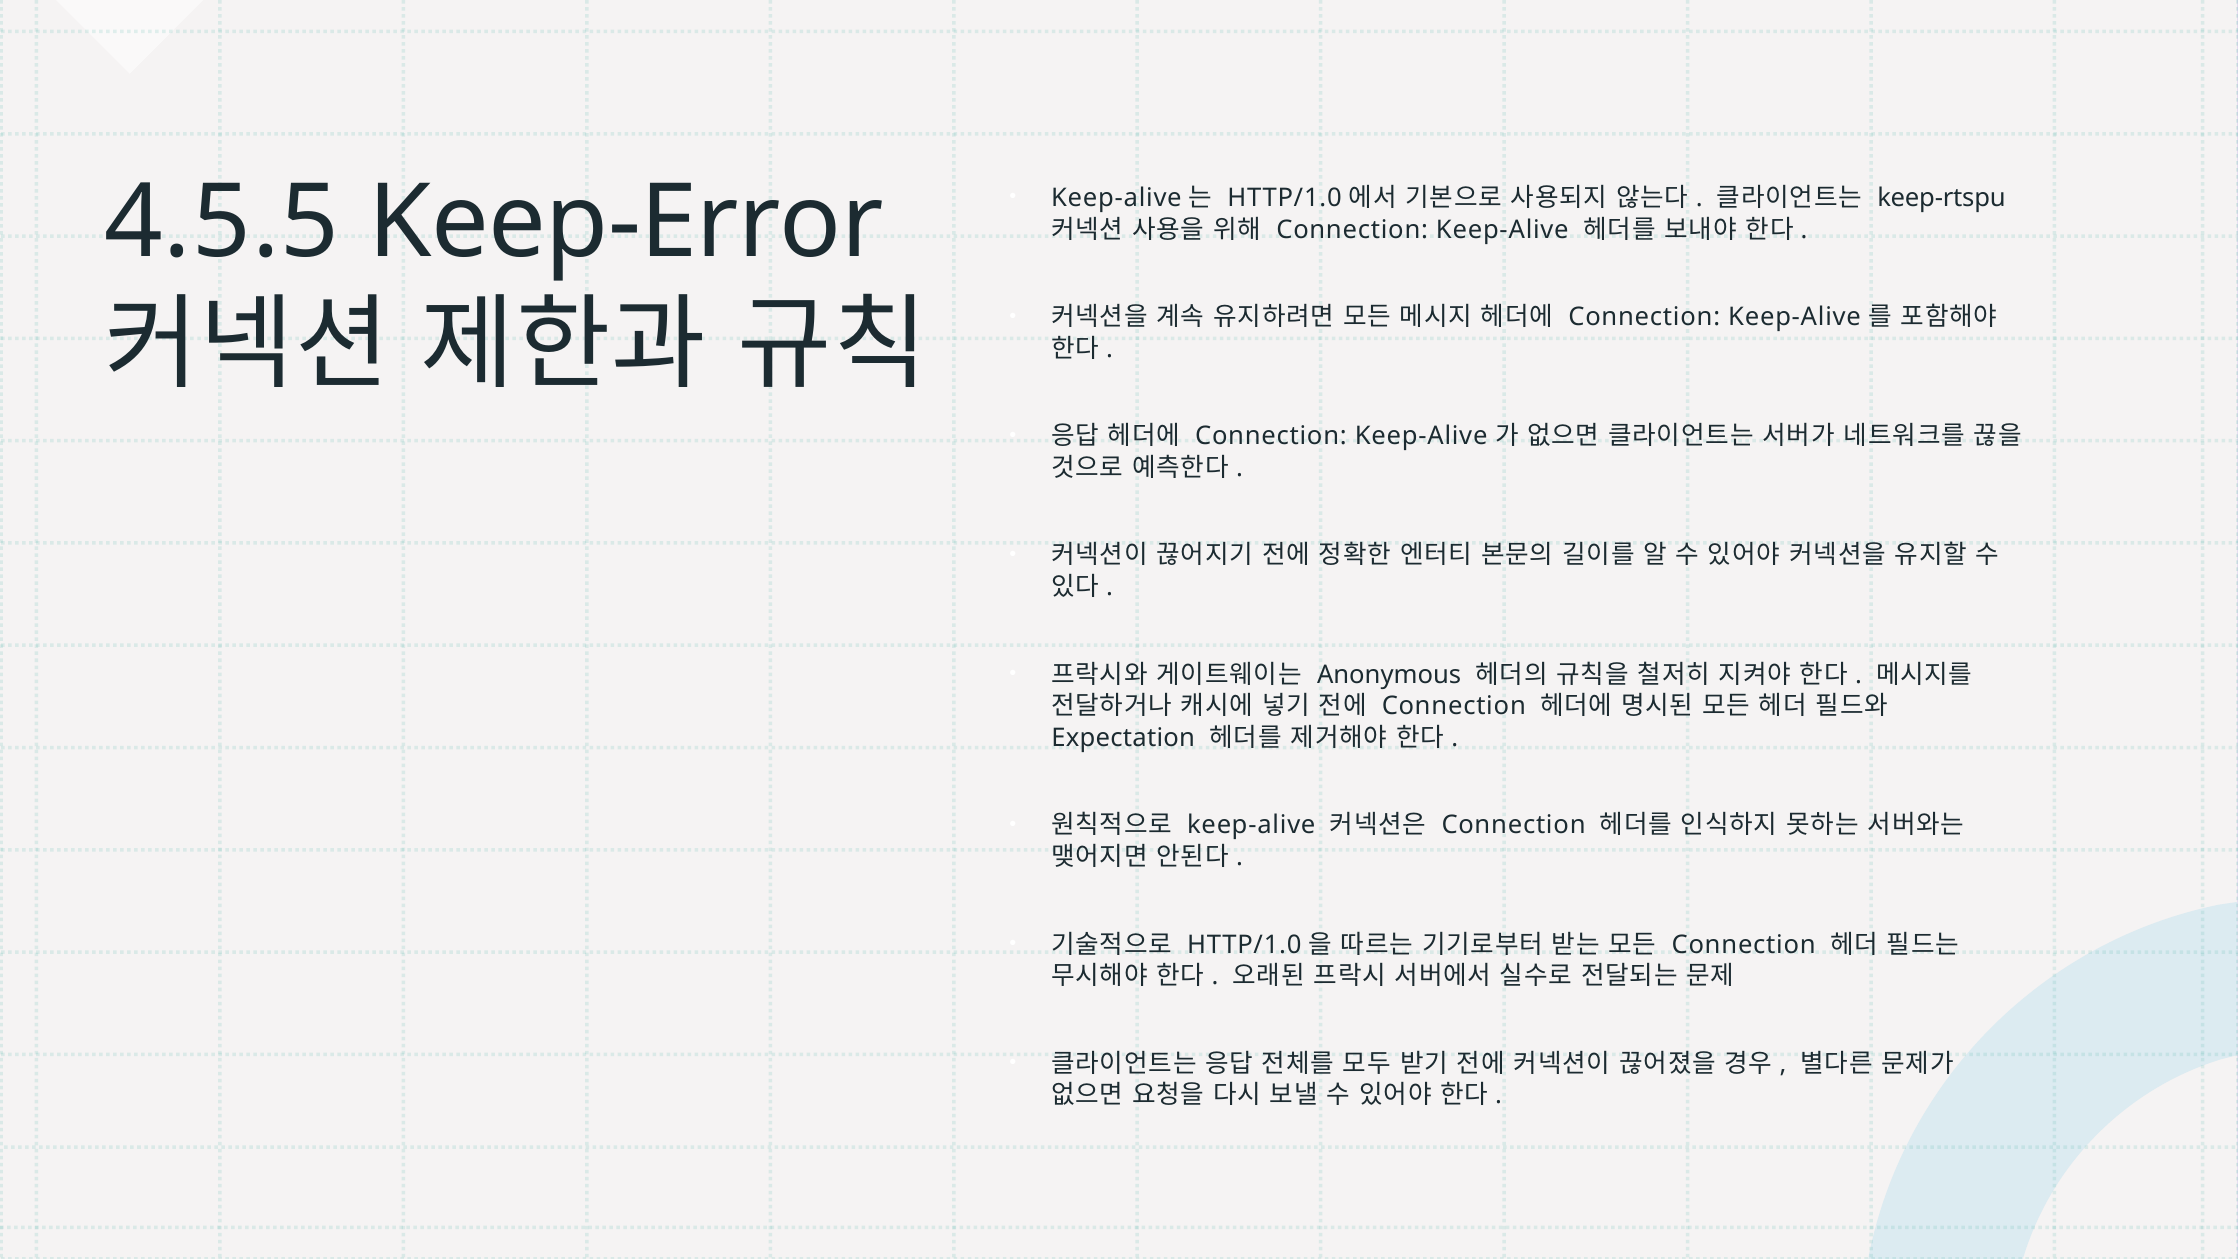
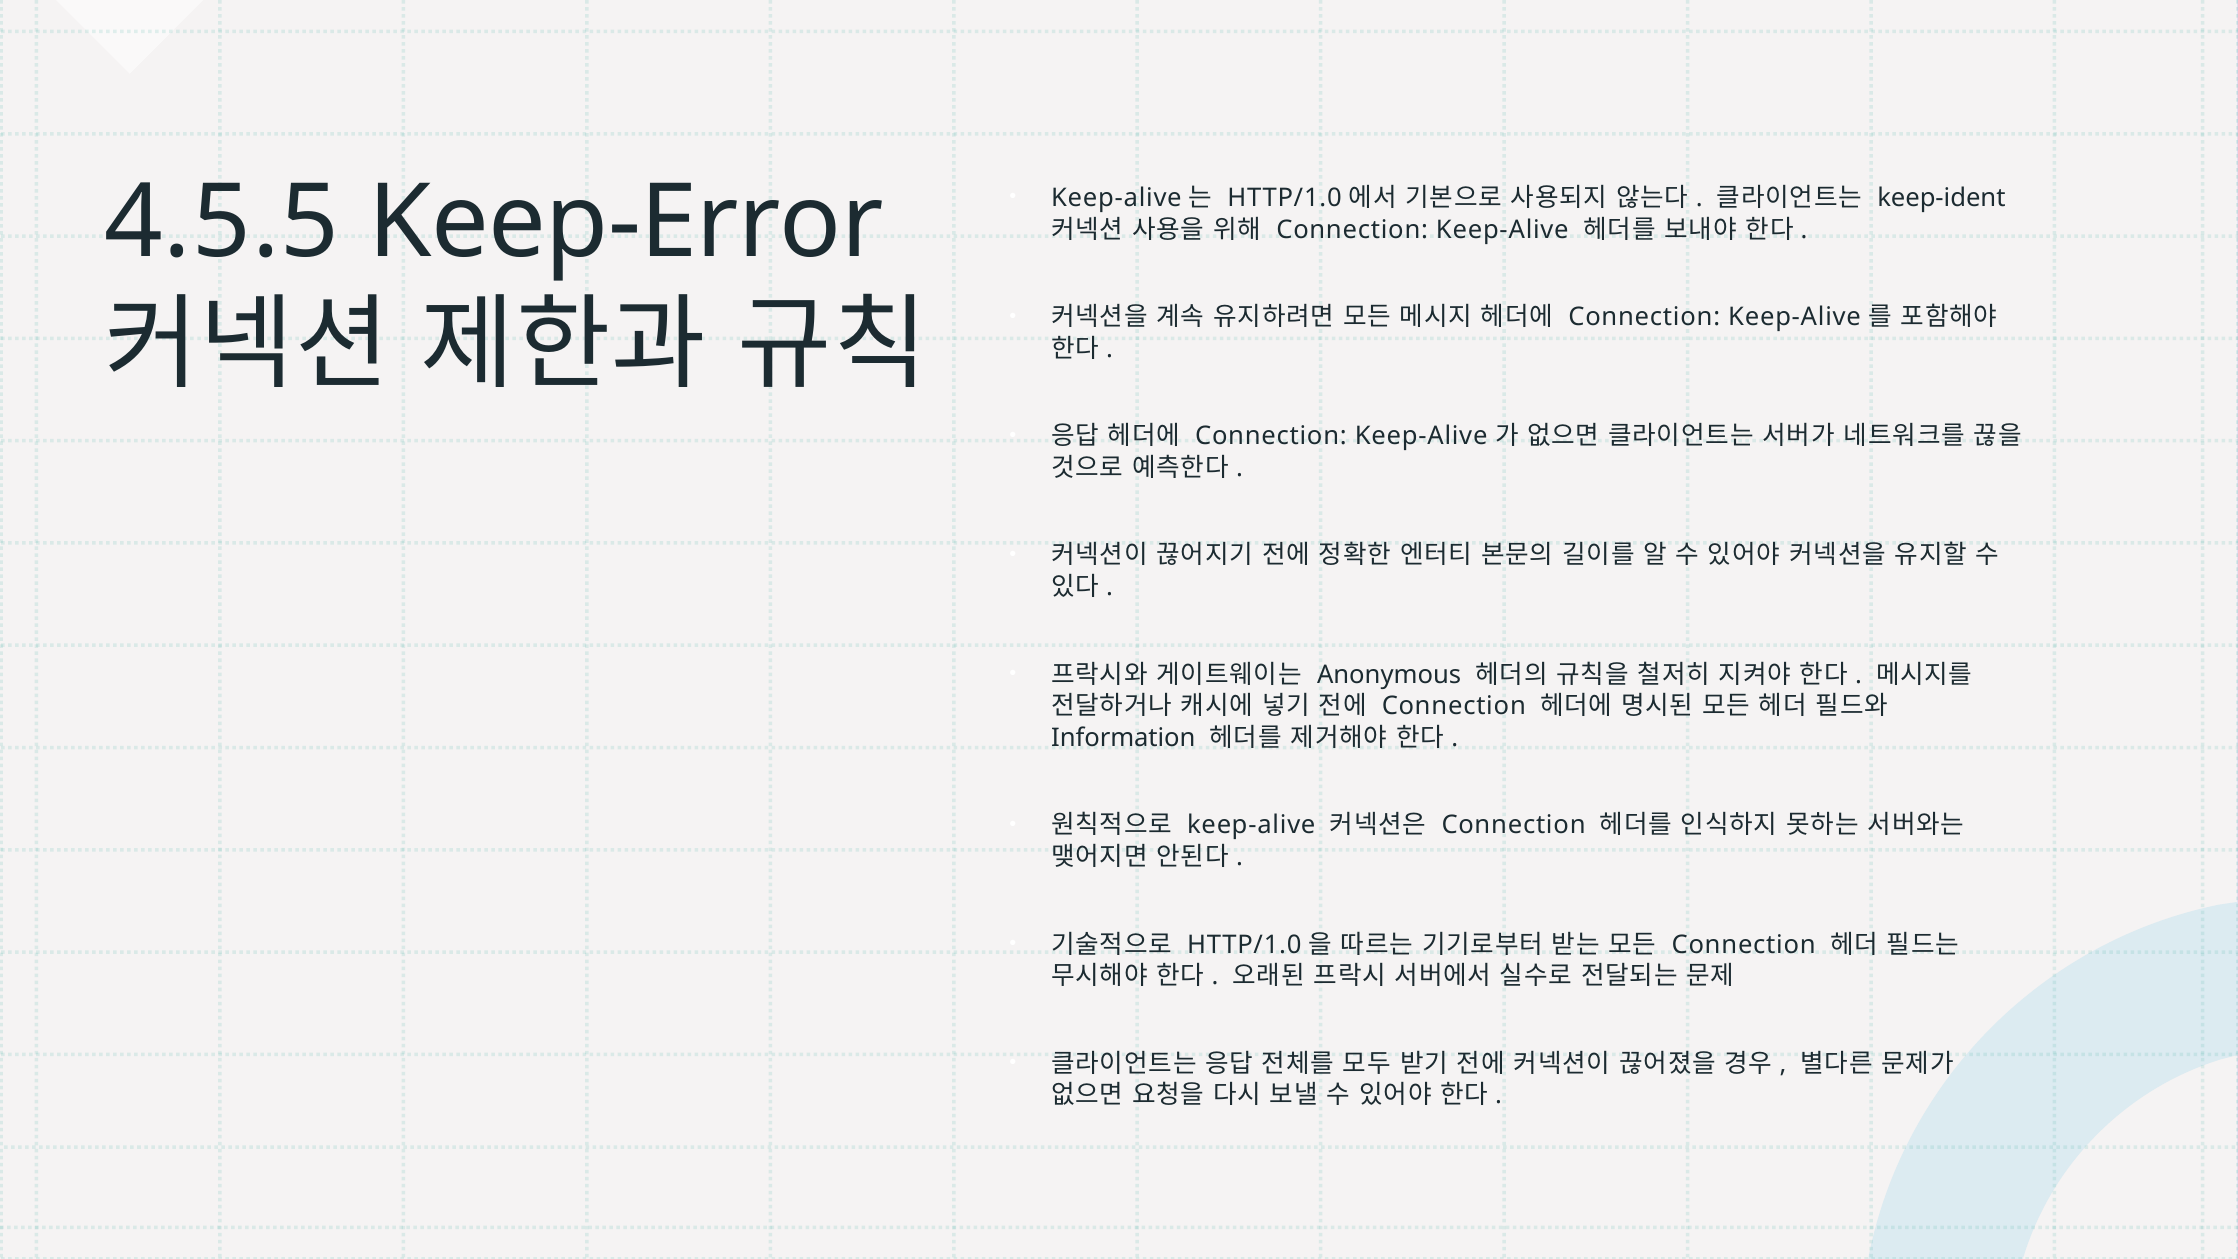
keep-rtspu: keep-rtspu -> keep-ident
Expectation: Expectation -> Information
